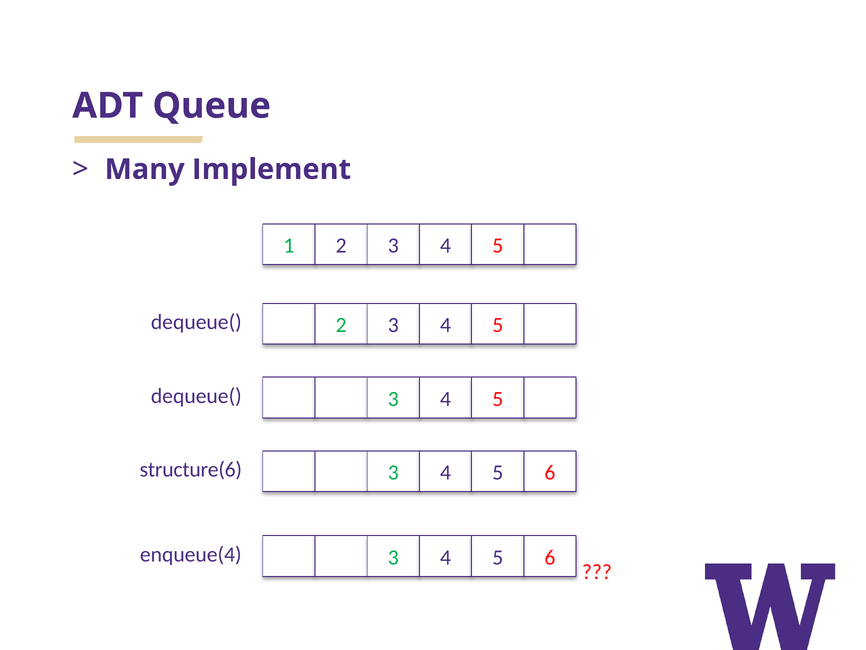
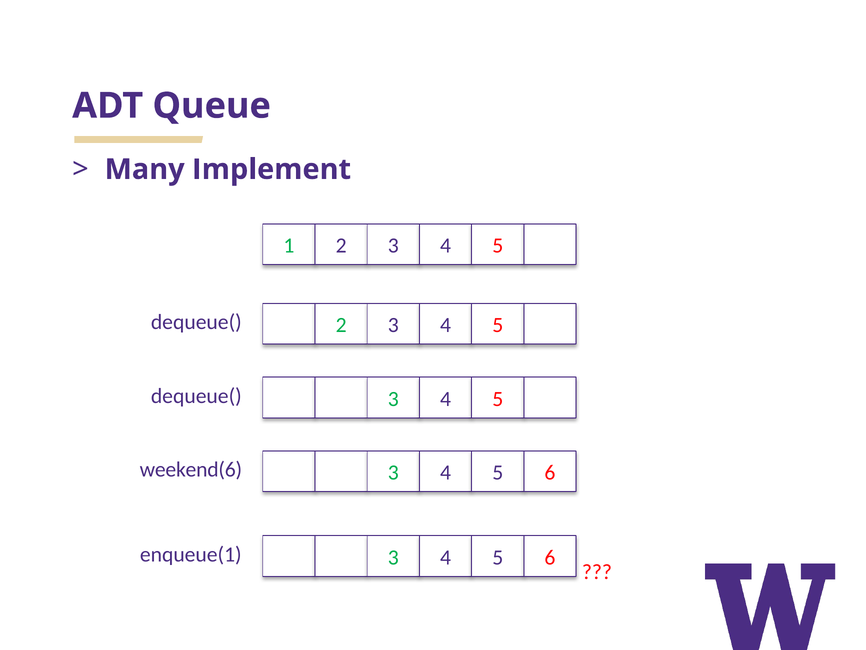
structure(6: structure(6 -> weekend(6
enqueue(4: enqueue(4 -> enqueue(1
